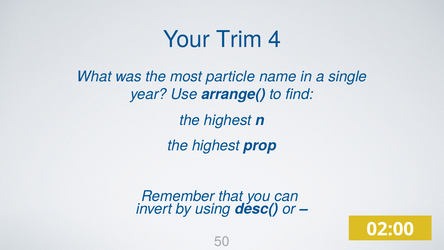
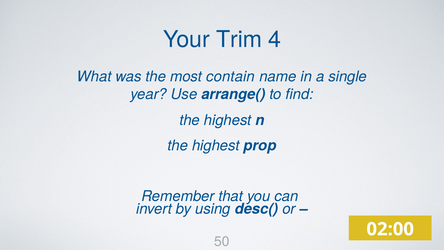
particle: particle -> contain
